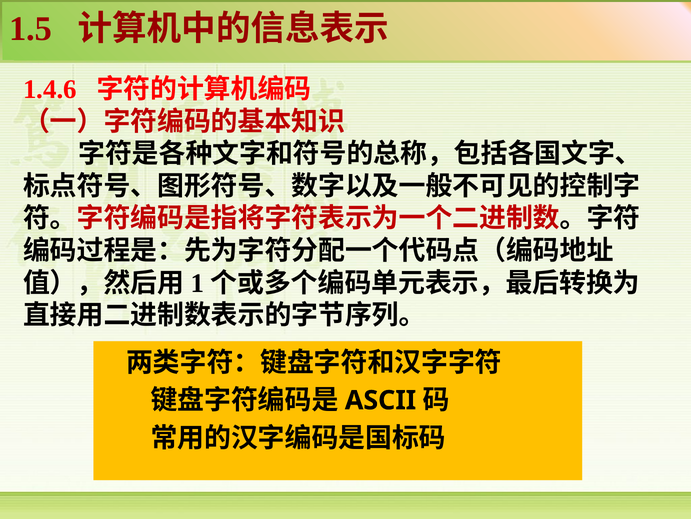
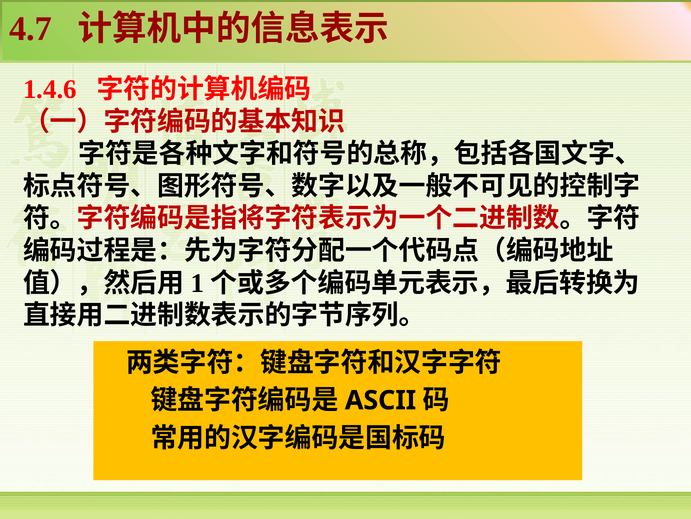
1.5: 1.5 -> 4.7
